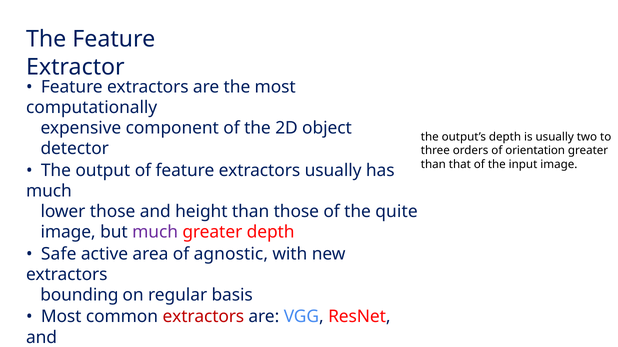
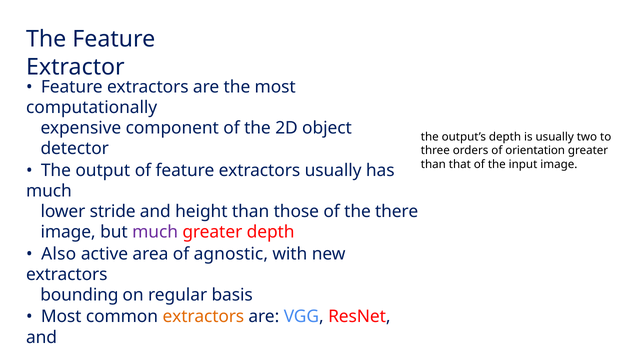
lower those: those -> stride
quite: quite -> there
Safe: Safe -> Also
extractors at (203, 317) colour: red -> orange
